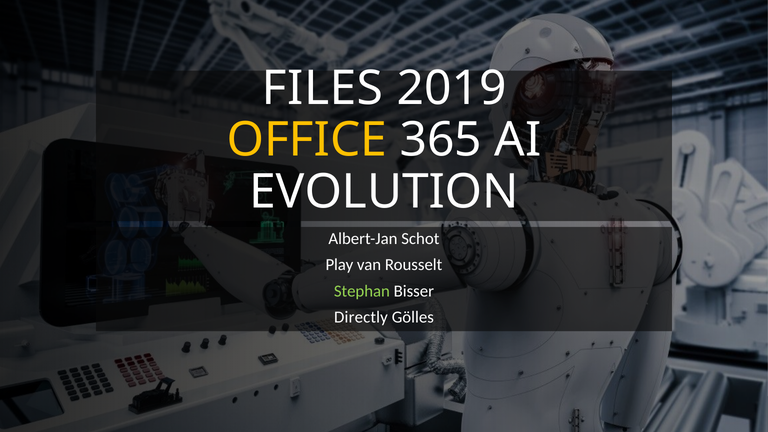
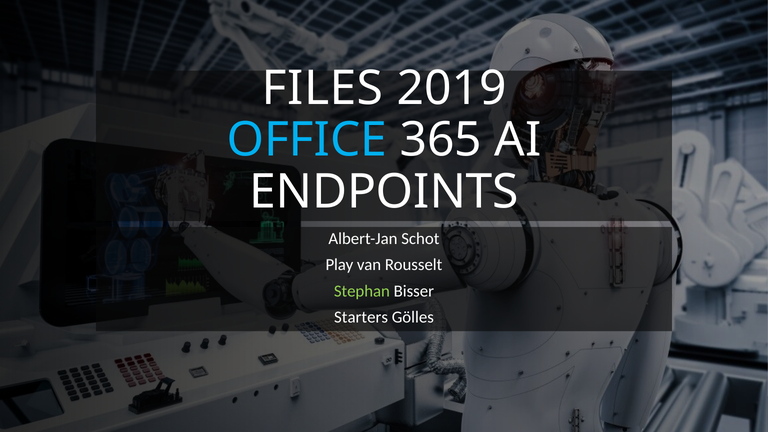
OFFICE colour: yellow -> light blue
EVOLUTION: EVOLUTION -> ENDPOINTS
Directly: Directly -> Starters
